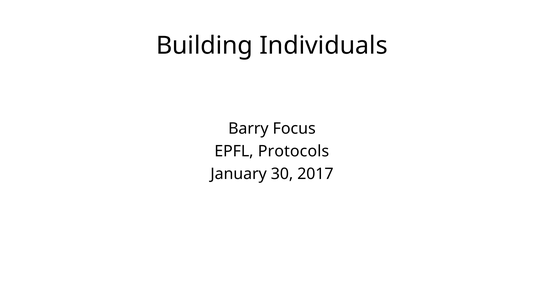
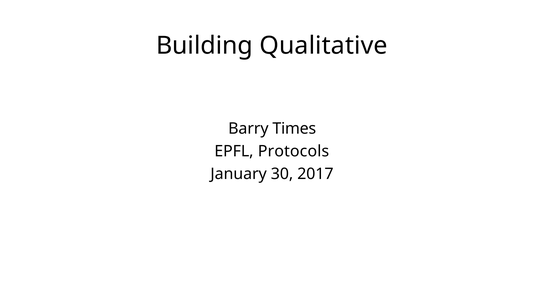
Individuals: Individuals -> Qualitative
Focus: Focus -> Times
